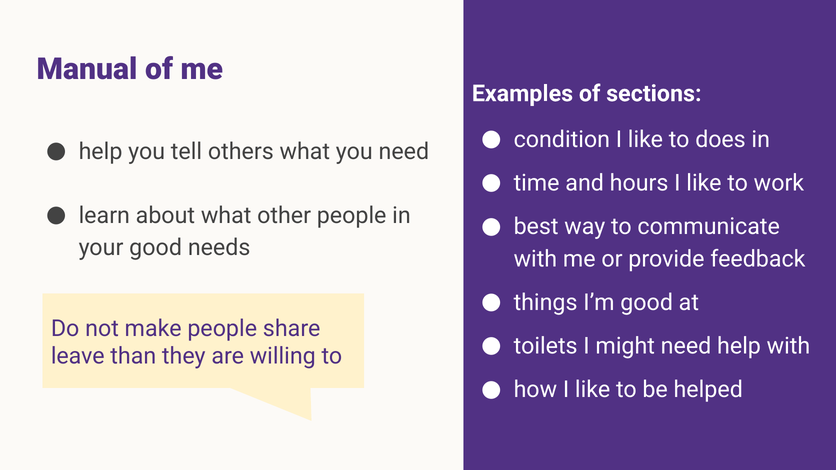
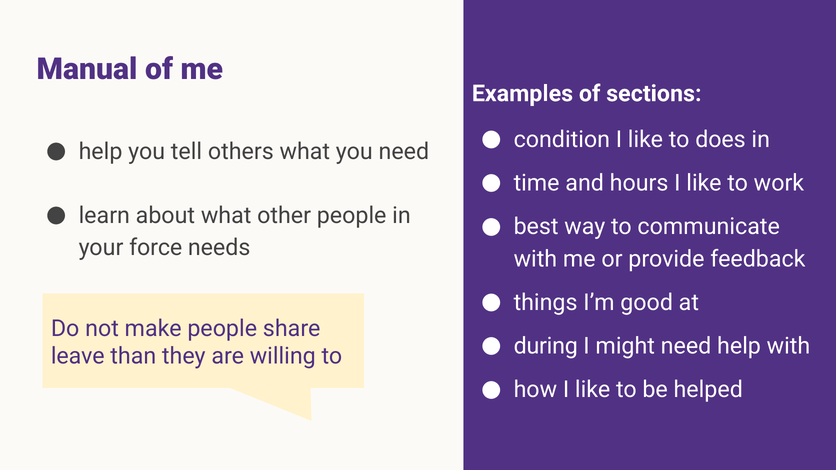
your good: good -> force
toilets: toilets -> during
